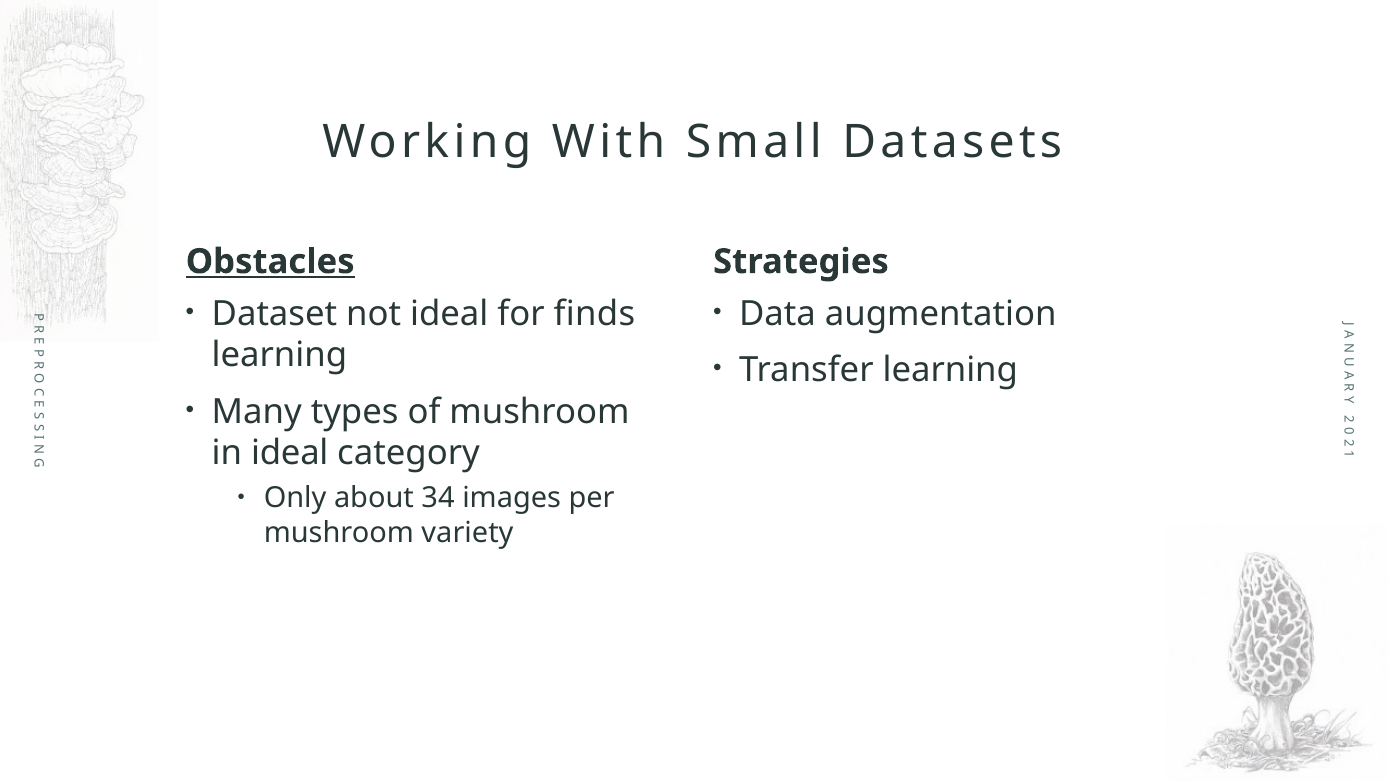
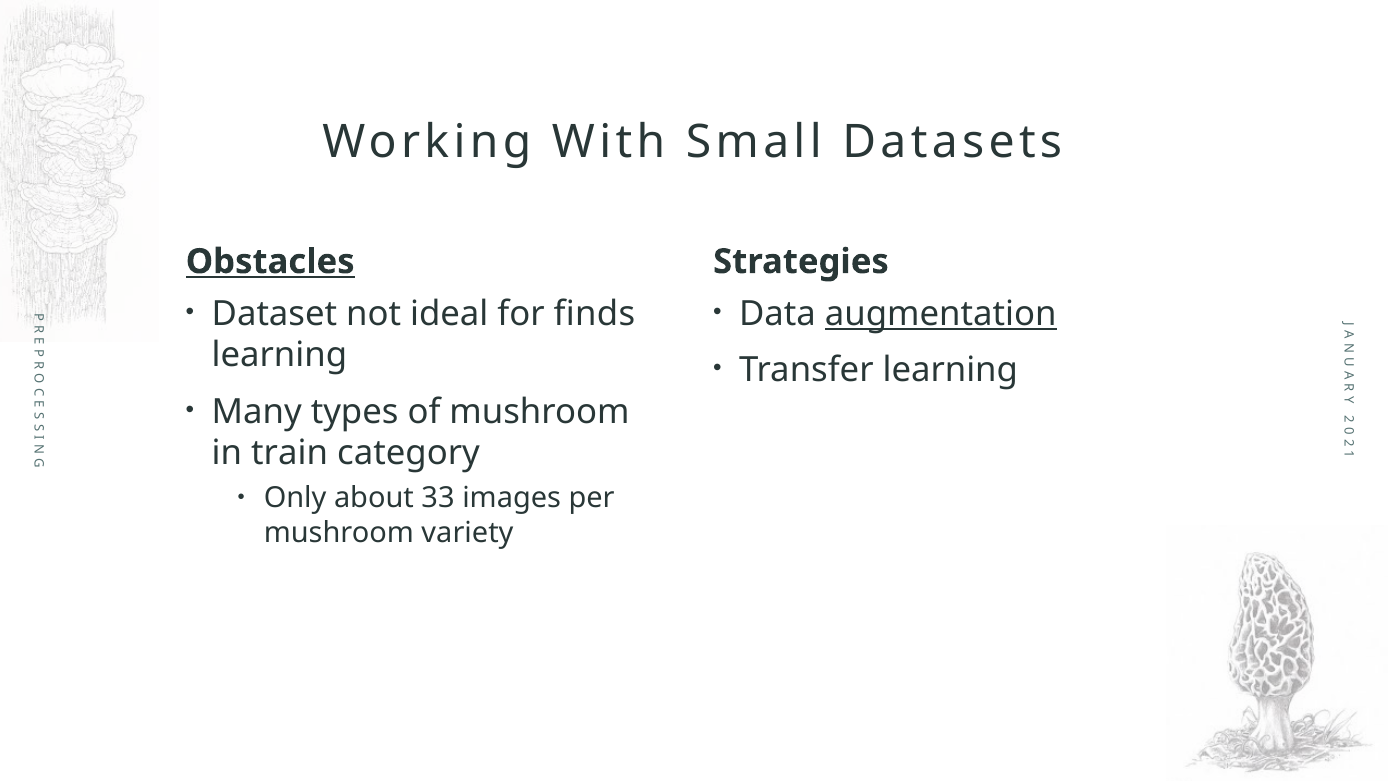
augmentation underline: none -> present
in ideal: ideal -> train
34: 34 -> 33
